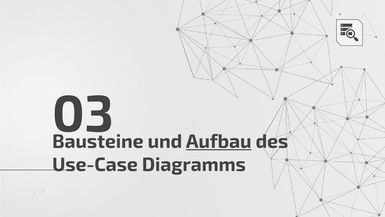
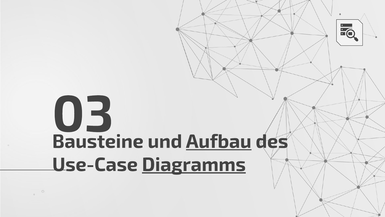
Diagramms underline: none -> present
